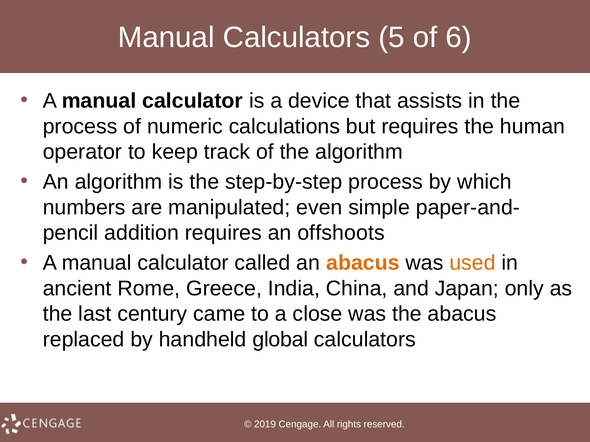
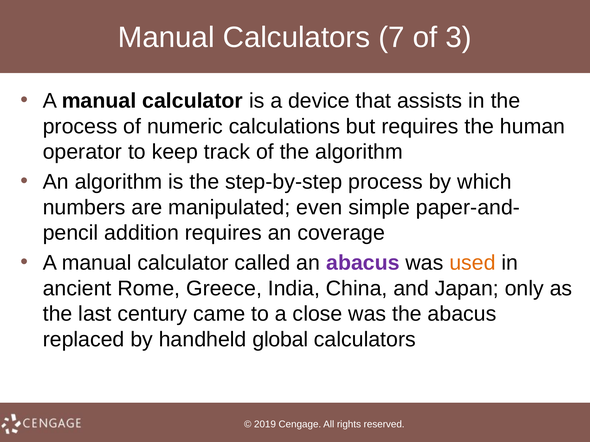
5: 5 -> 7
6: 6 -> 3
offshoots: offshoots -> coverage
abacus at (363, 263) colour: orange -> purple
